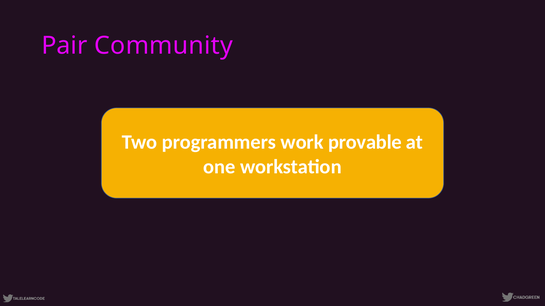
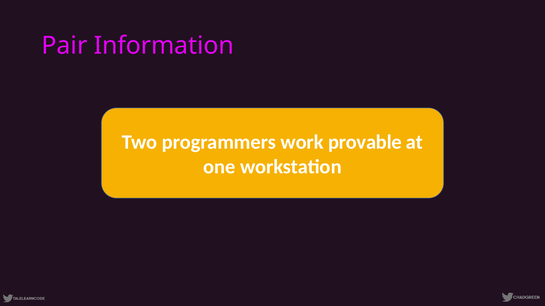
Community: Community -> Information
